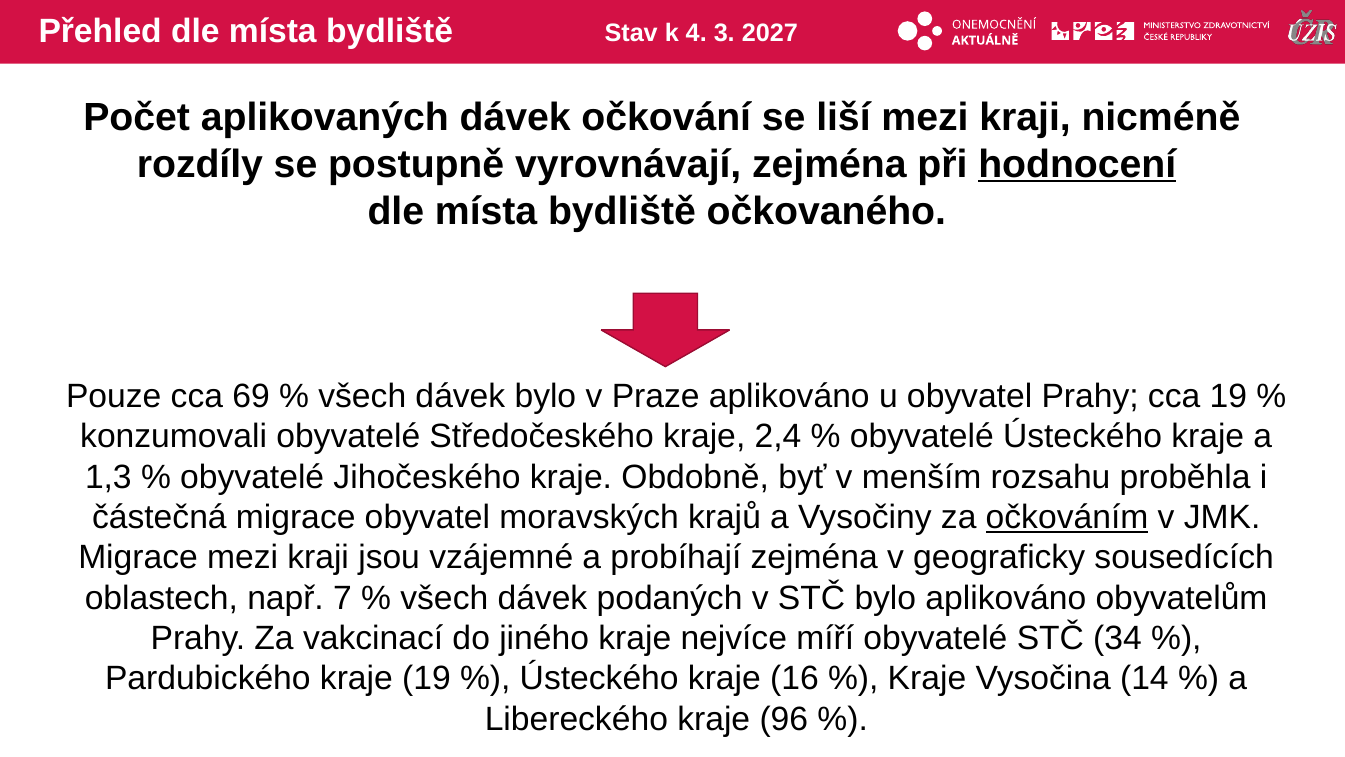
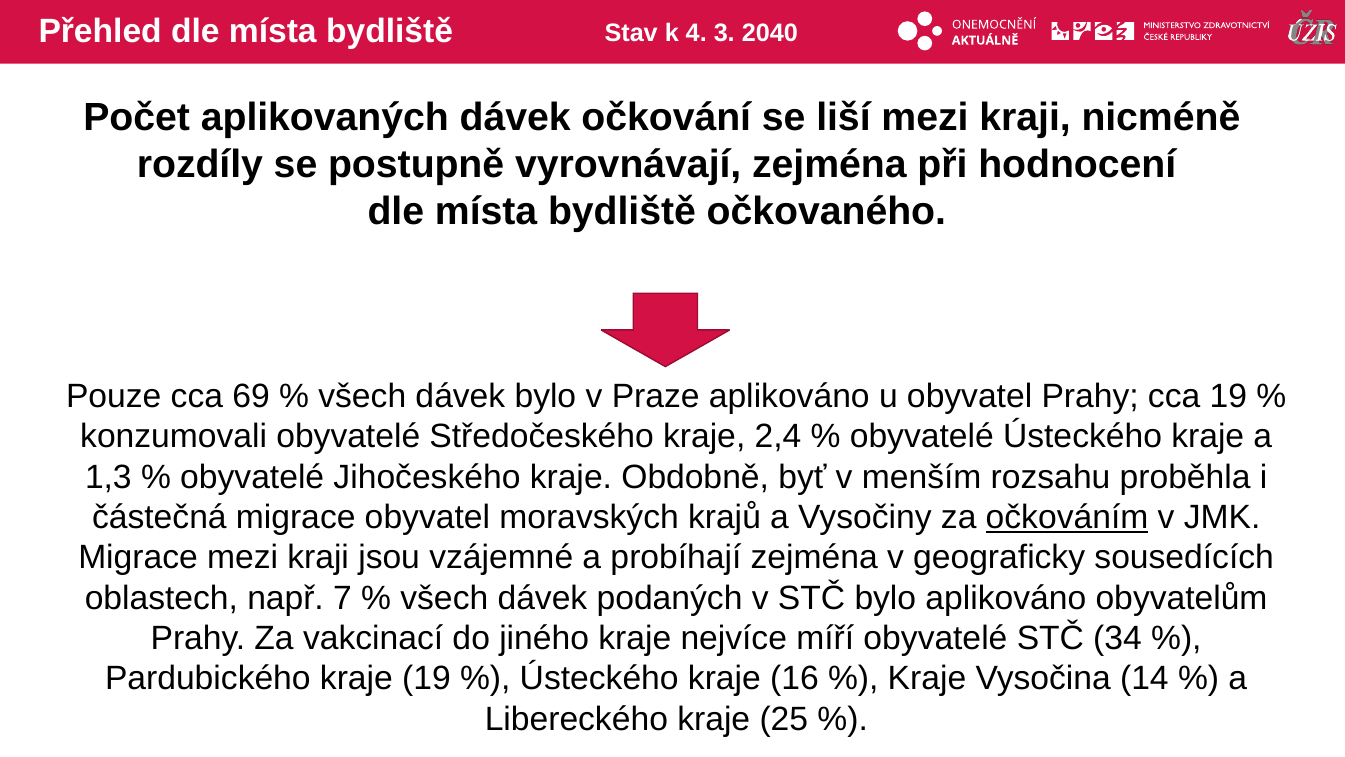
2027: 2027 -> 2040
hodnocení underline: present -> none
96: 96 -> 25
